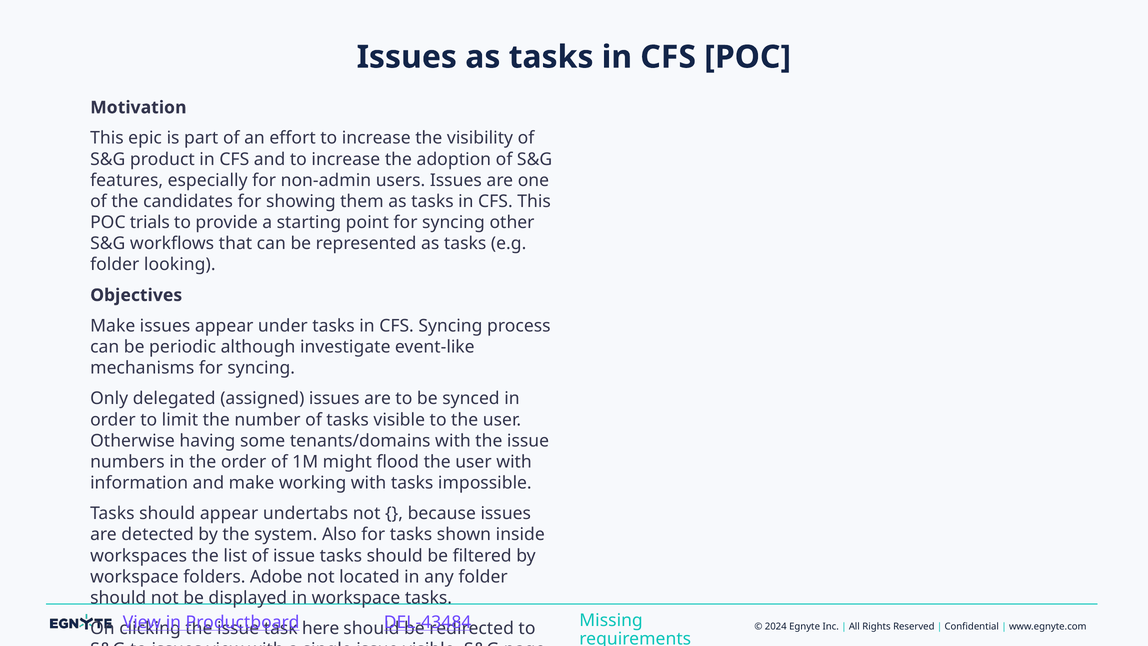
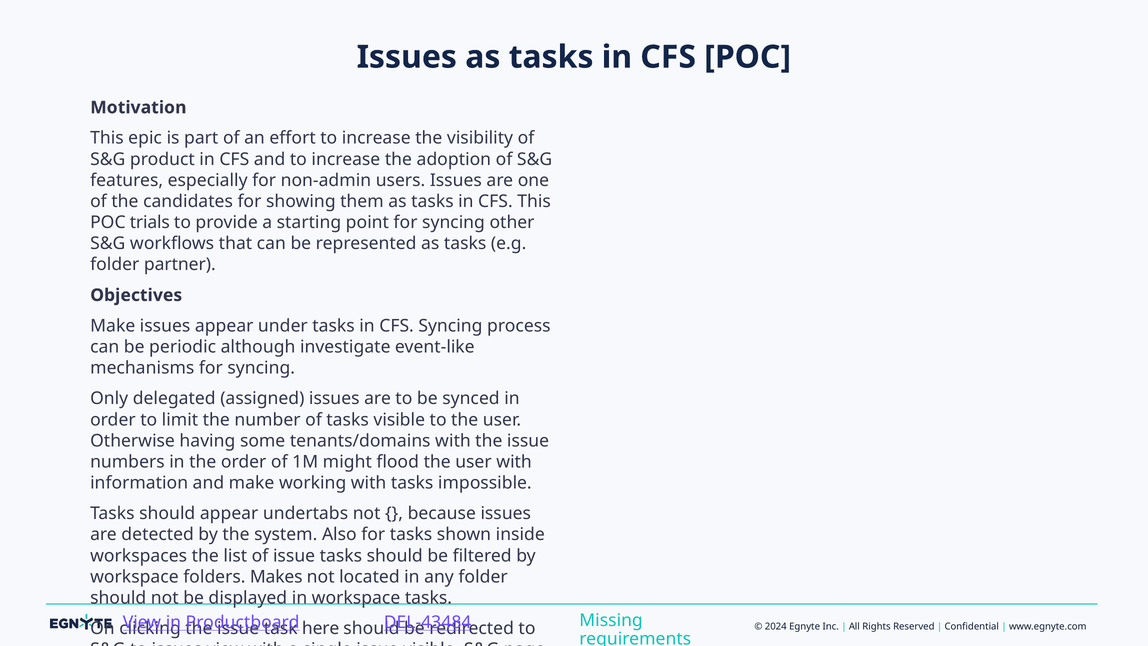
looking: looking -> partner
Adobe: Adobe -> Makes
